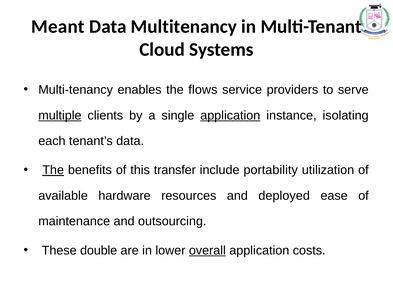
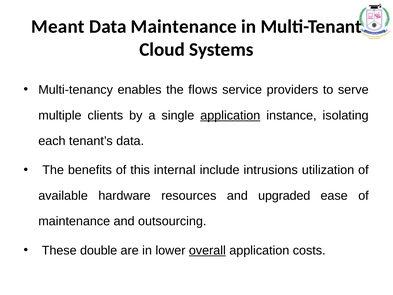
Data Multitenancy: Multitenancy -> Maintenance
multiple underline: present -> none
The at (53, 170) underline: present -> none
transfer: transfer -> internal
portability: portability -> intrusions
deployed: deployed -> upgraded
